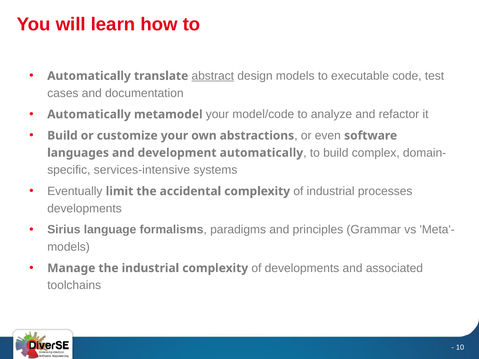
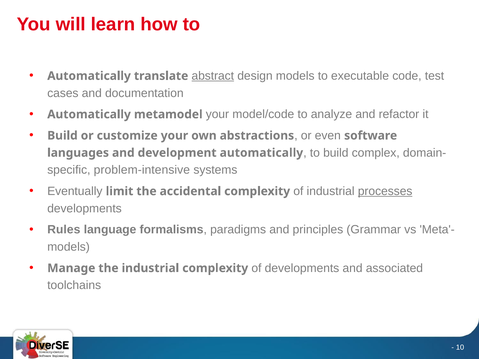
services-intensive: services-intensive -> problem-intensive
processes underline: none -> present
Sirius: Sirius -> Rules
